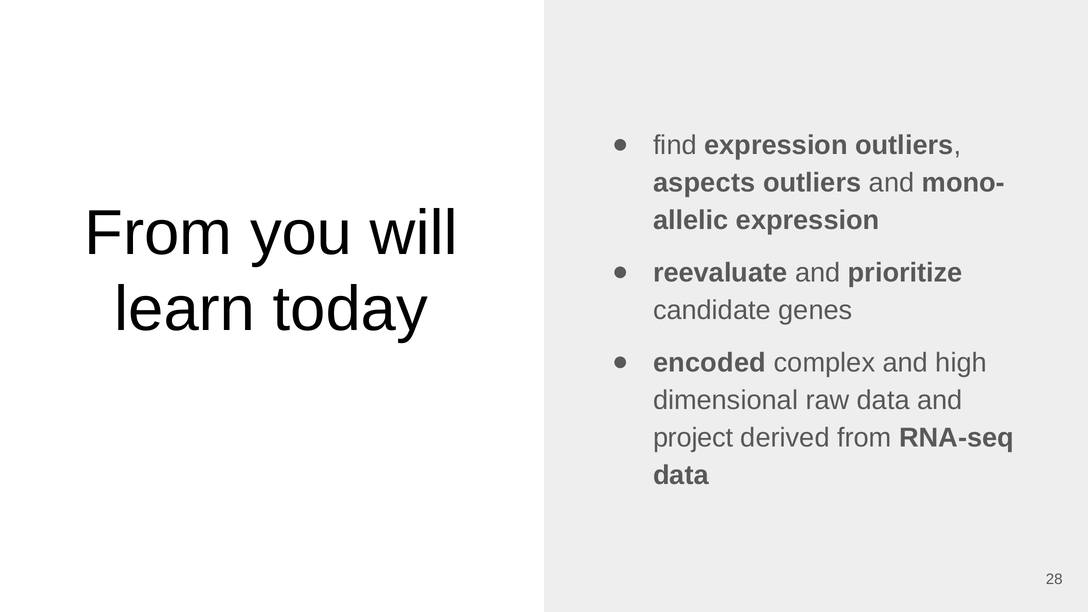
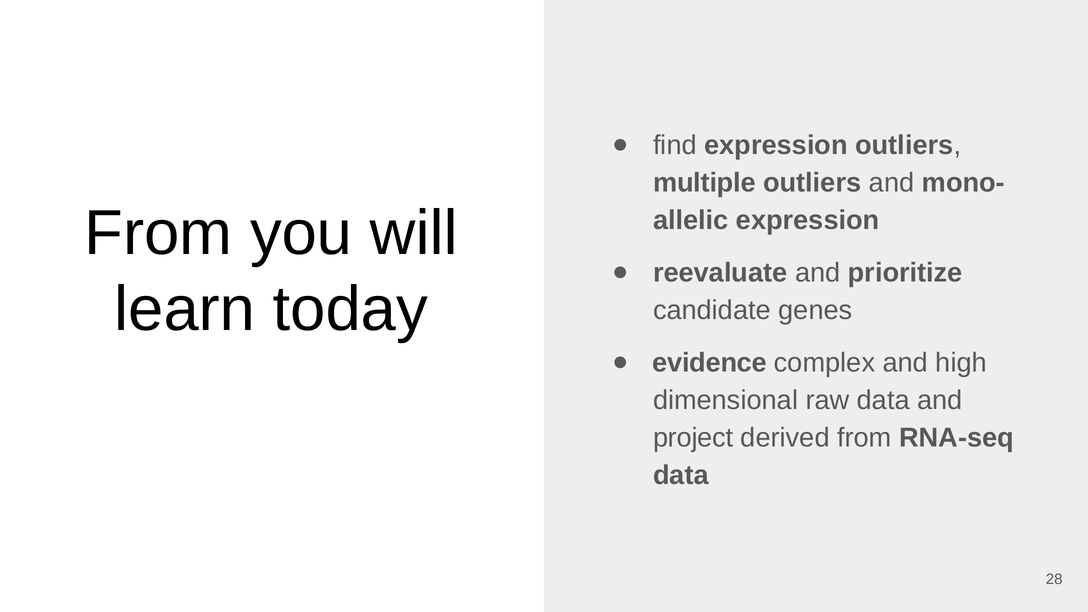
aspects: aspects -> multiple
encoded: encoded -> evidence
